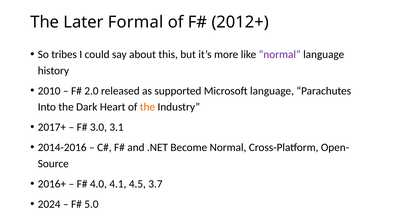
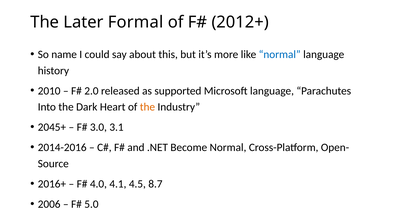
tribes: tribes -> name
normal at (280, 54) colour: purple -> blue
2017+: 2017+ -> 2045+
3.7: 3.7 -> 8.7
2024: 2024 -> 2006
